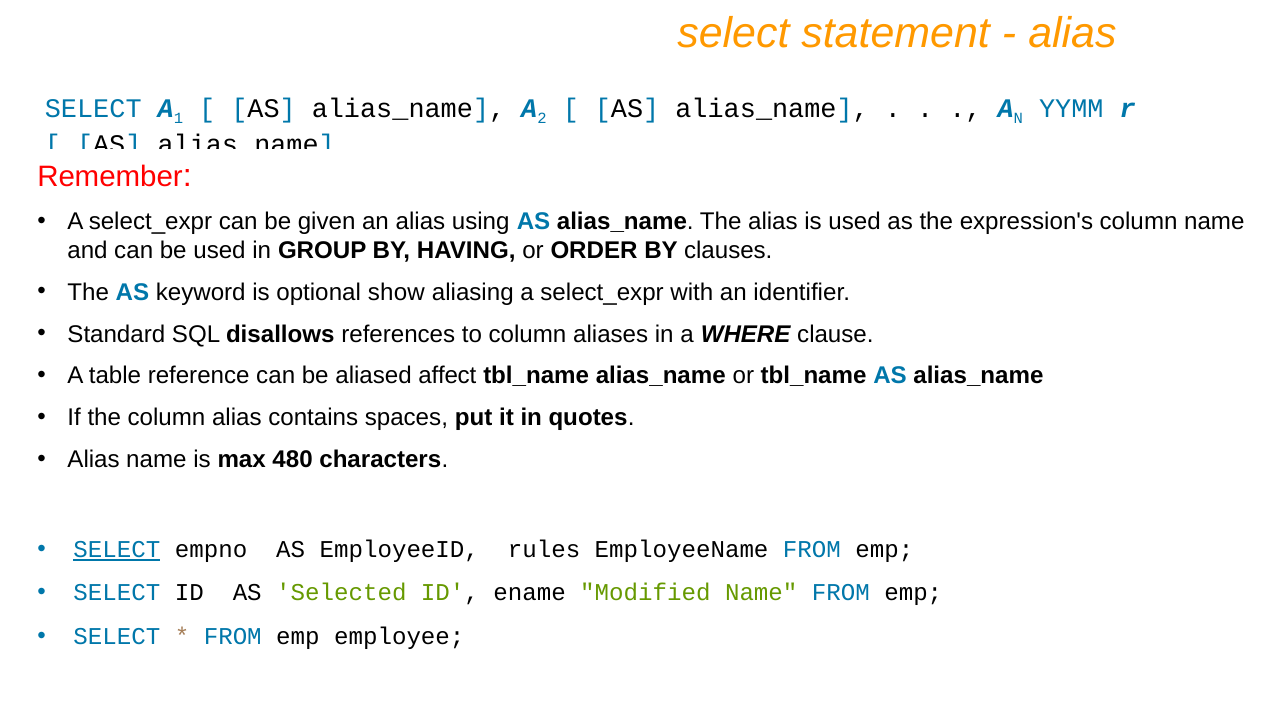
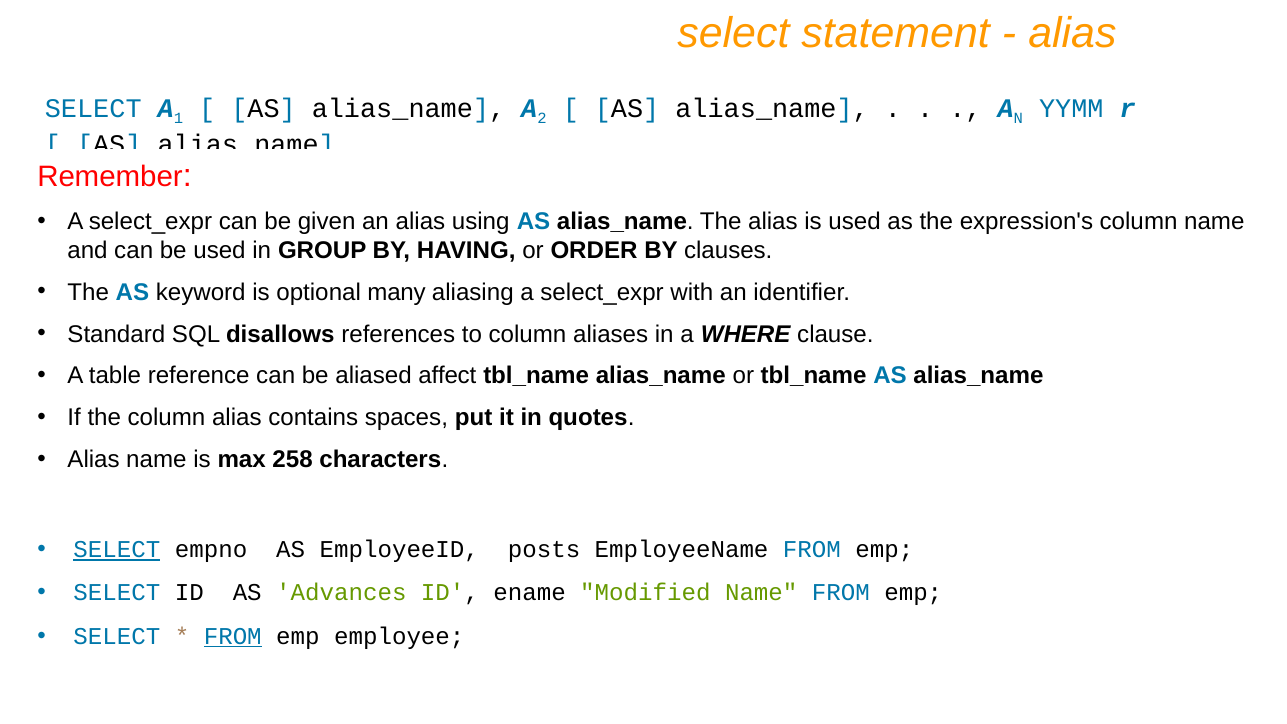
show: show -> many
480: 480 -> 258
rules: rules -> posts
Selected: Selected -> Advances
FROM at (233, 636) underline: none -> present
